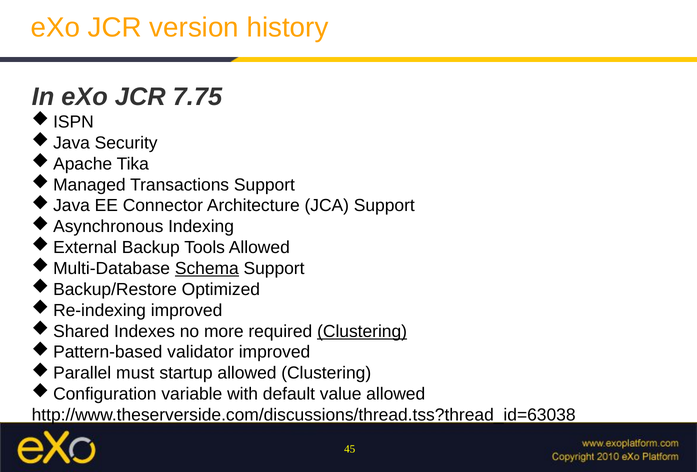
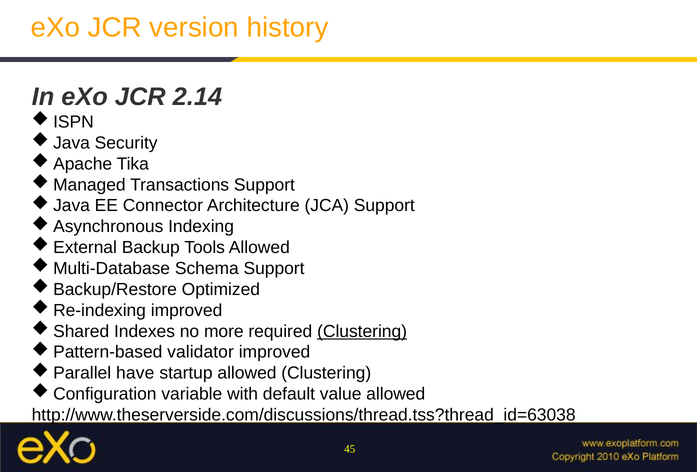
7.75: 7.75 -> 2.14
Schema underline: present -> none
must: must -> have
